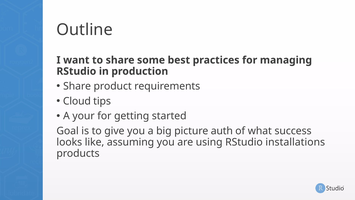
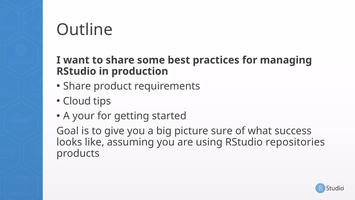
auth: auth -> sure
installations: installations -> repositories
